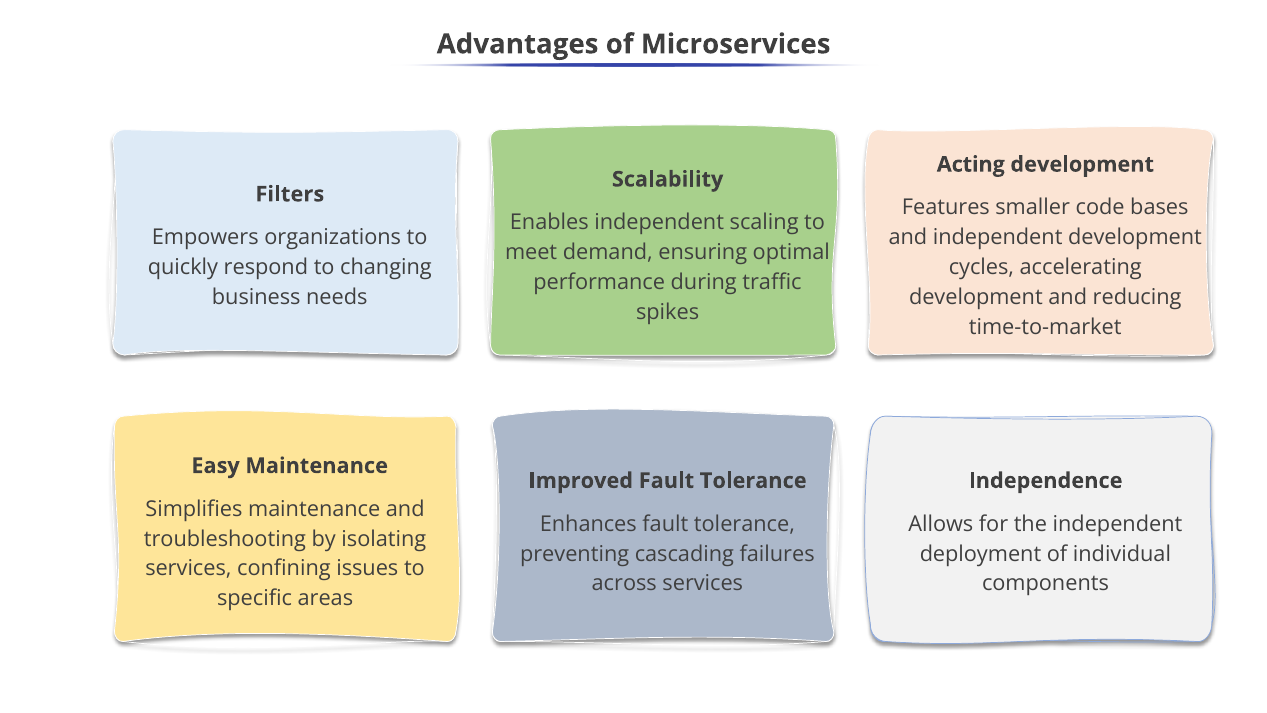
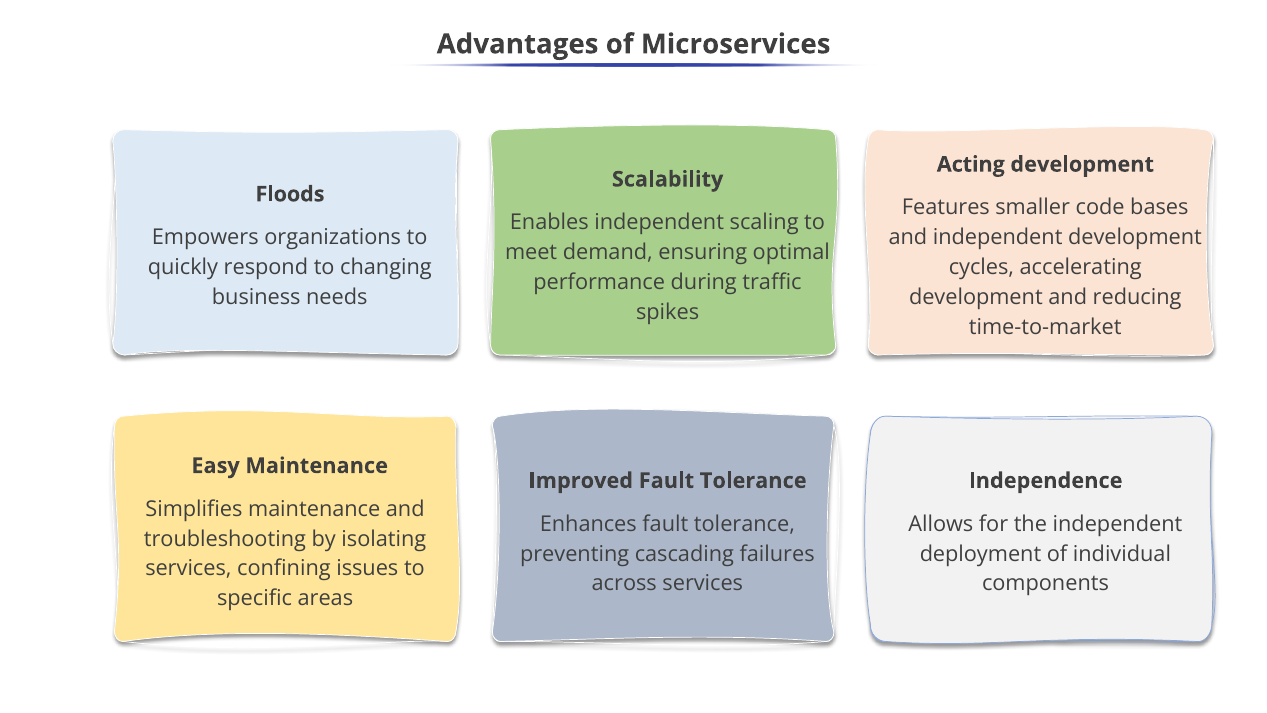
Filters: Filters -> Floods
